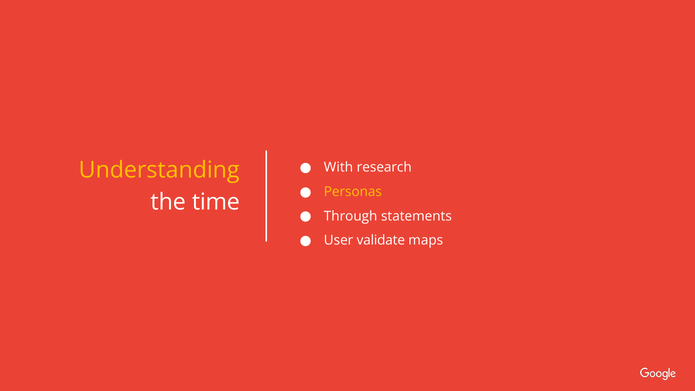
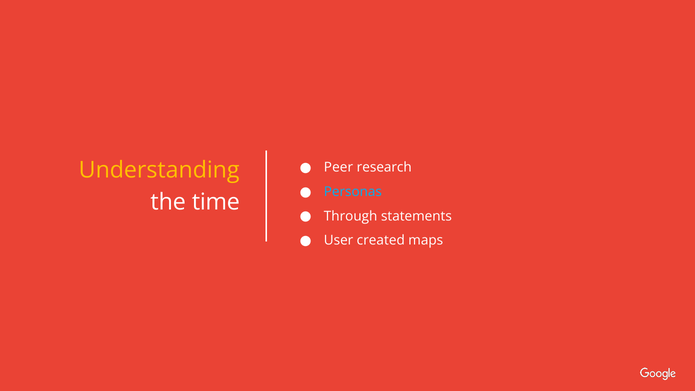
With: With -> Peer
Personas colour: yellow -> light blue
validate: validate -> created
